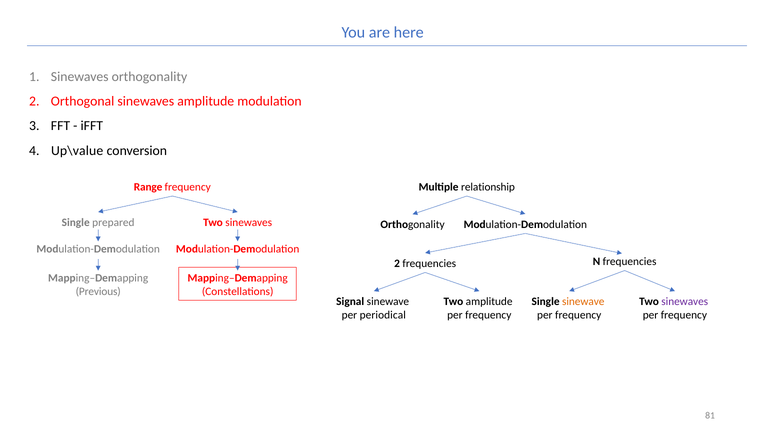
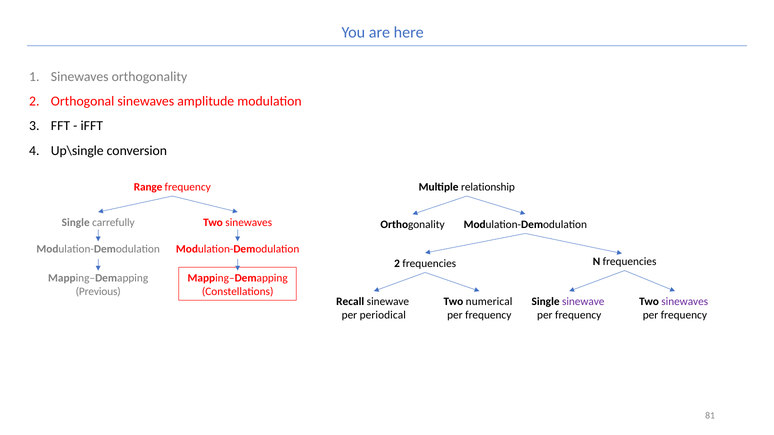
Up\value: Up\value -> Up\single
prepared: prepared -> carrefully
Signal: Signal -> Recall
Two amplitude: amplitude -> numerical
sinewave at (583, 302) colour: orange -> purple
